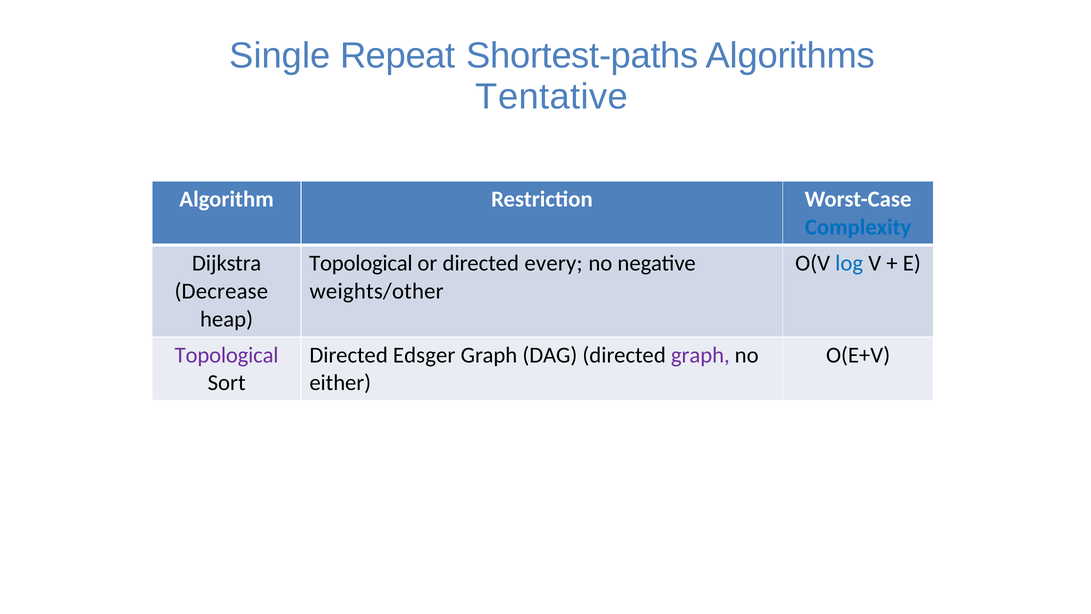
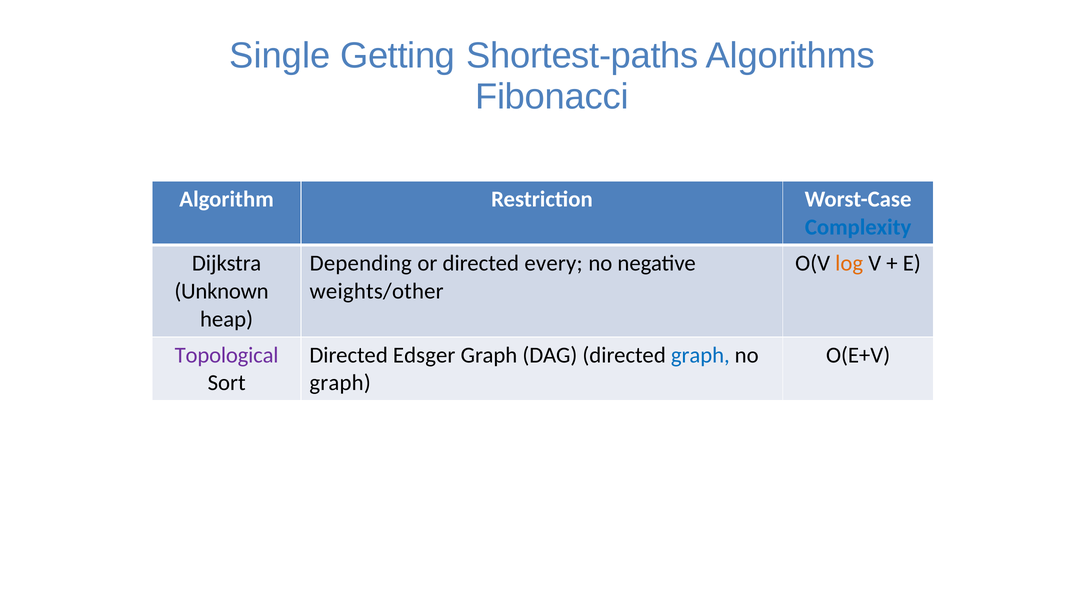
Repeat: Repeat -> Getting
Tentative: Tentative -> Fibonacci
Topological at (361, 263): Topological -> Depending
log colour: blue -> orange
Decrease: Decrease -> Unknown
graph at (700, 355) colour: purple -> blue
either at (340, 383): either -> graph
